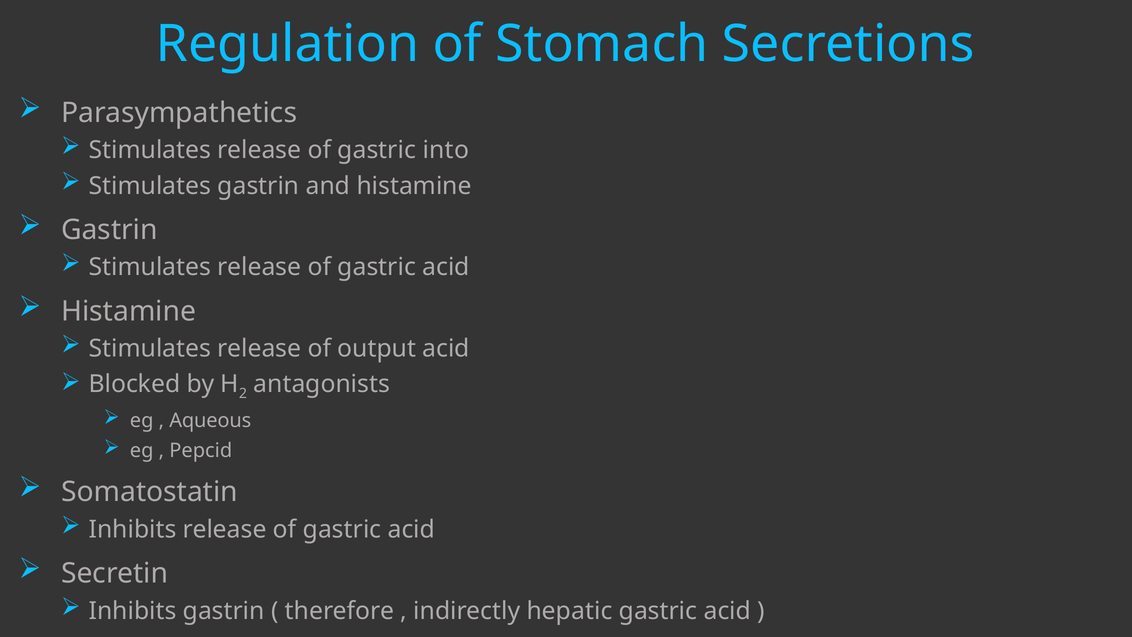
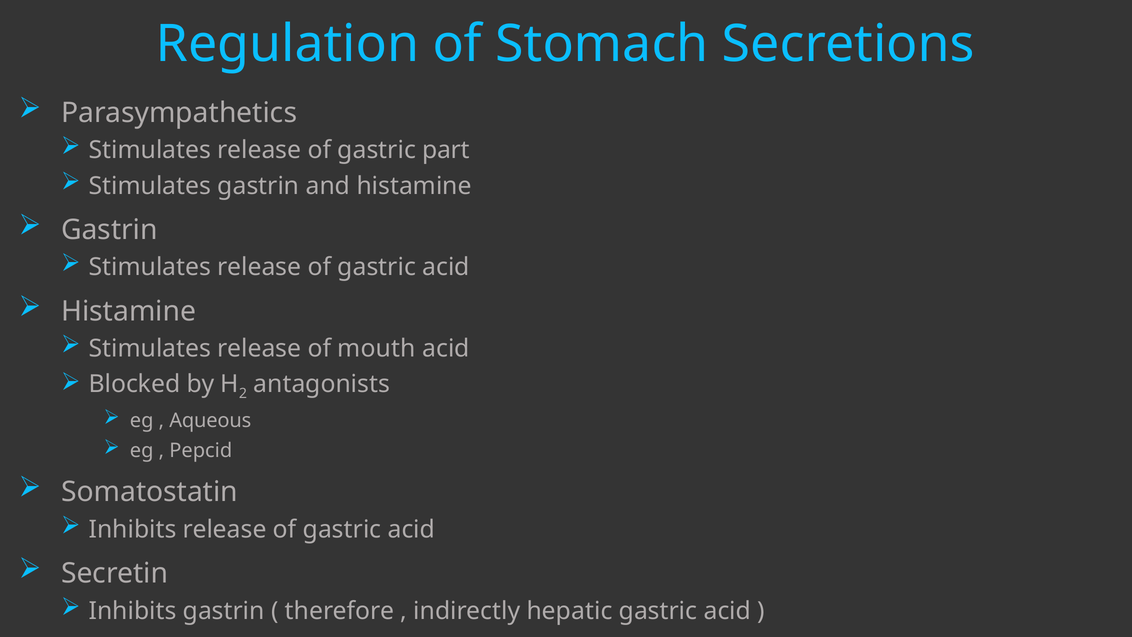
into: into -> part
output: output -> mouth
